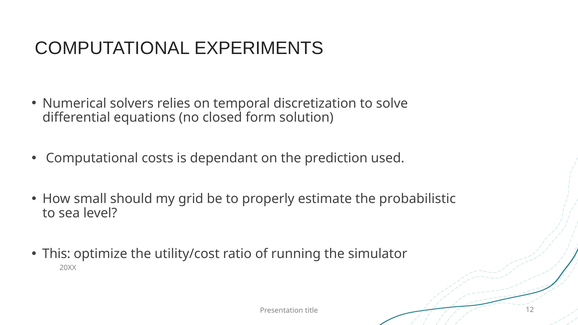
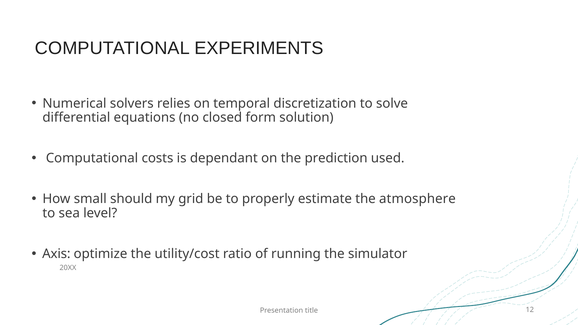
probabilistic: probabilistic -> atmosphere
This: This -> Axis
